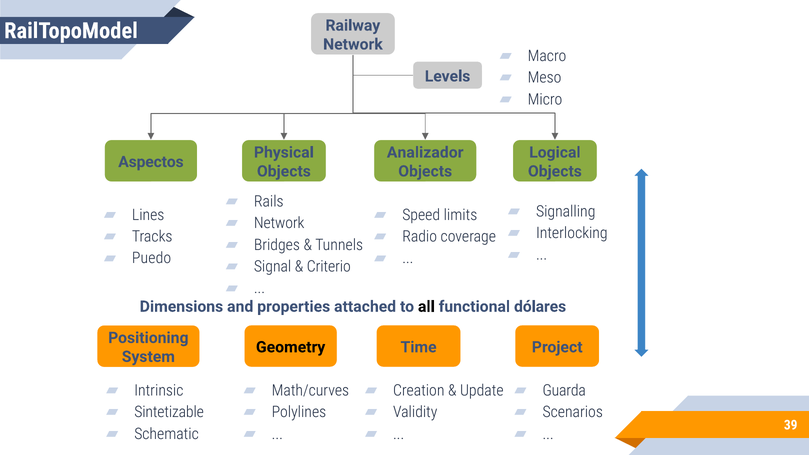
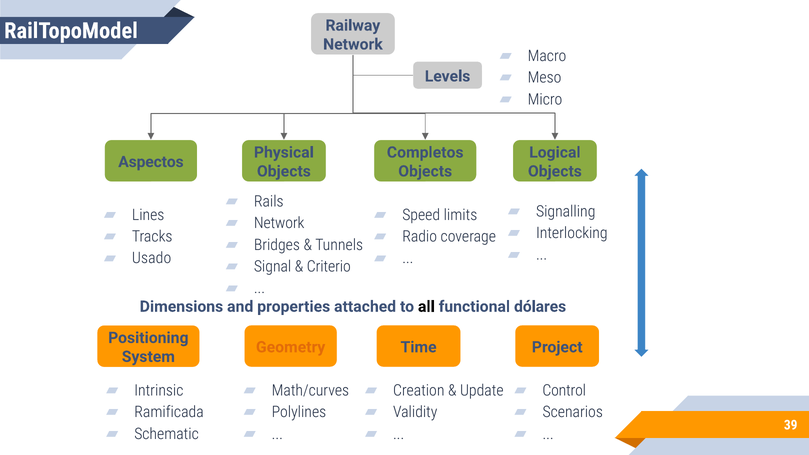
Analizador: Analizador -> Completos
Puedo: Puedo -> Usado
Geometry colour: black -> orange
Guarda: Guarda -> Control
Sintetizable: Sintetizable -> Ramificada
